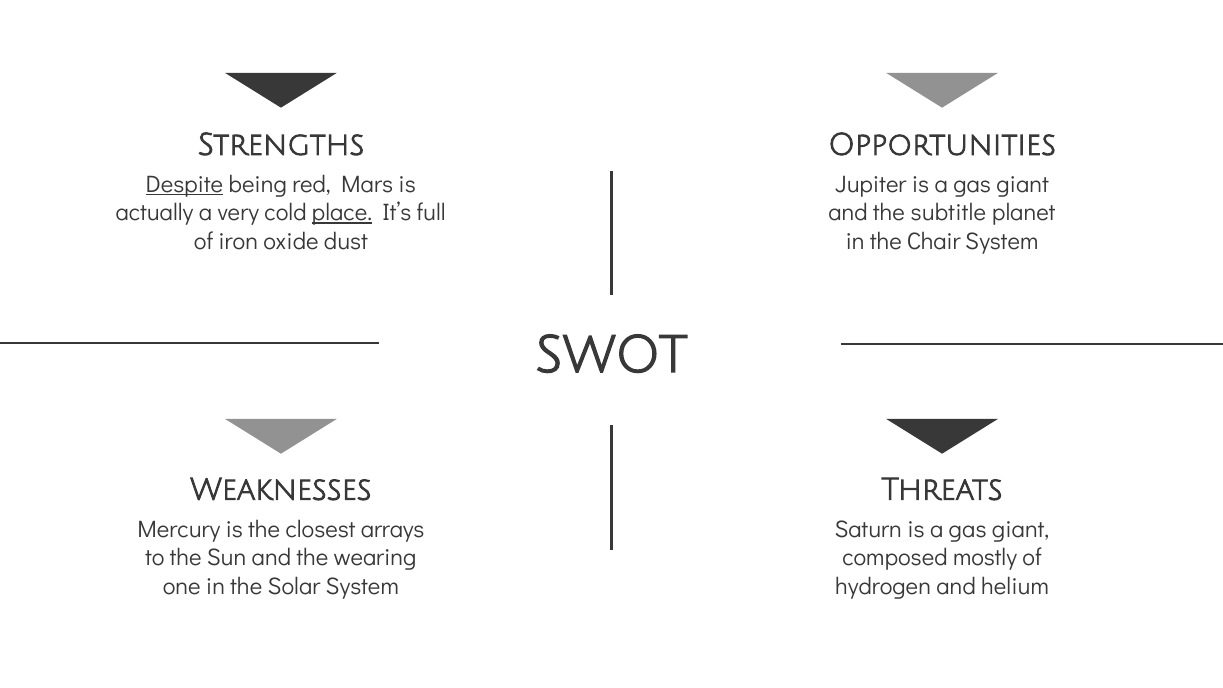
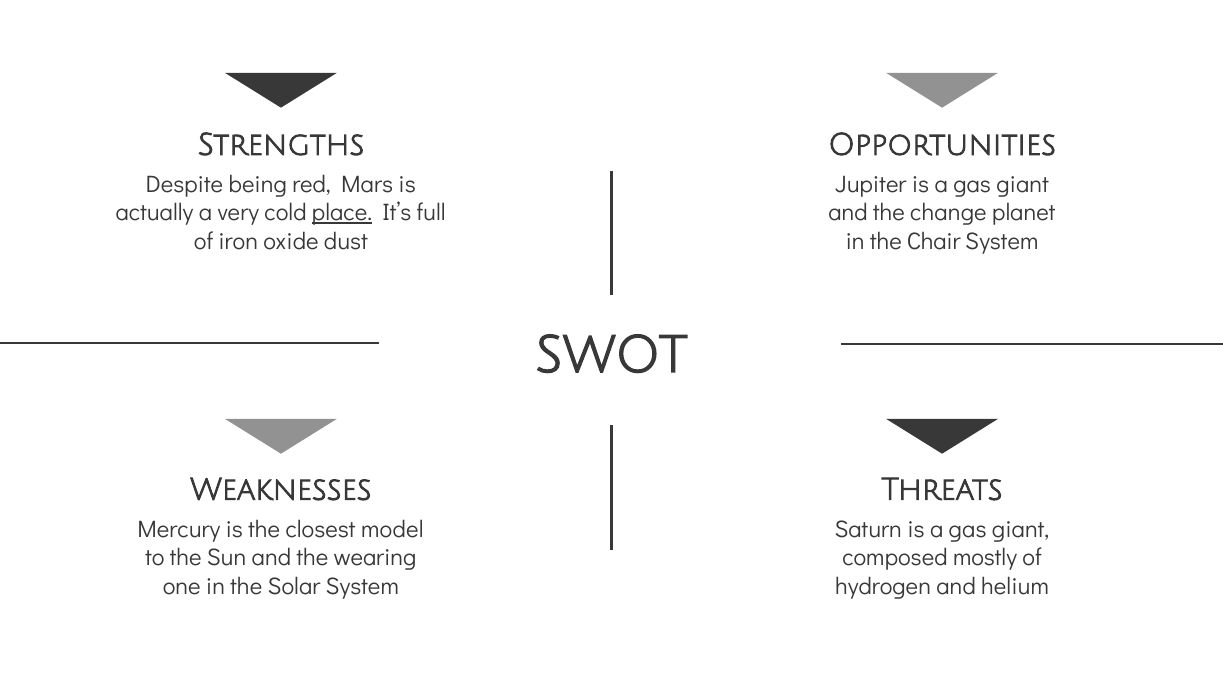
Despite underline: present -> none
subtitle: subtitle -> change
arrays: arrays -> model
